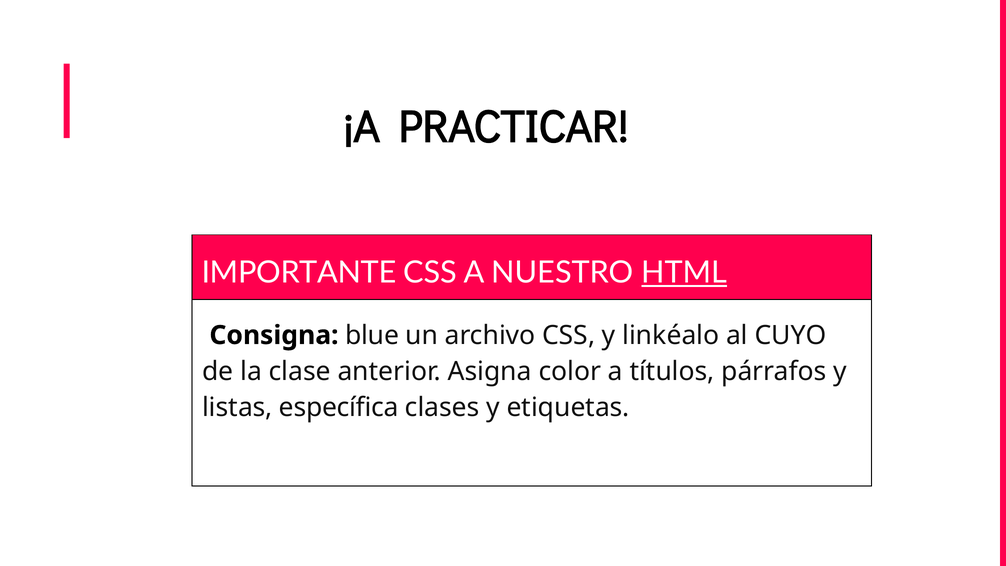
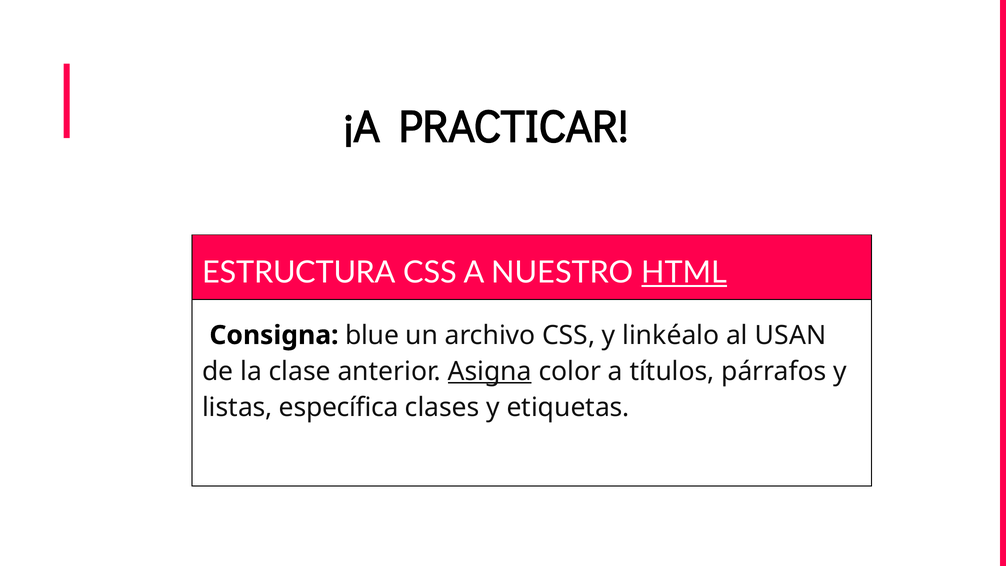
IMPORTANTE: IMPORTANTE -> ESTRUCTURA
CUYO: CUYO -> USAN
Asigna underline: none -> present
